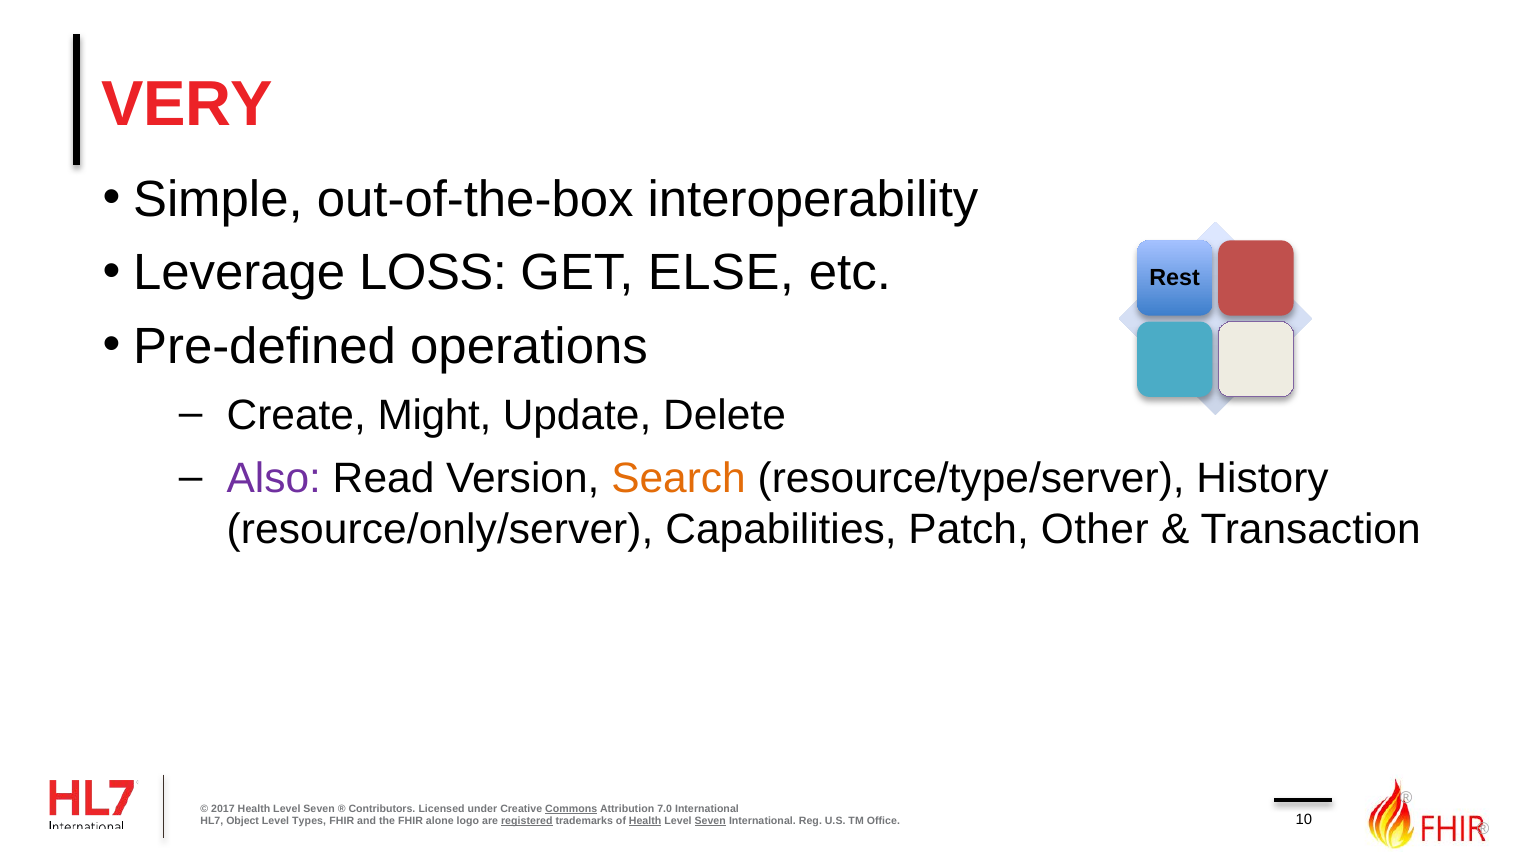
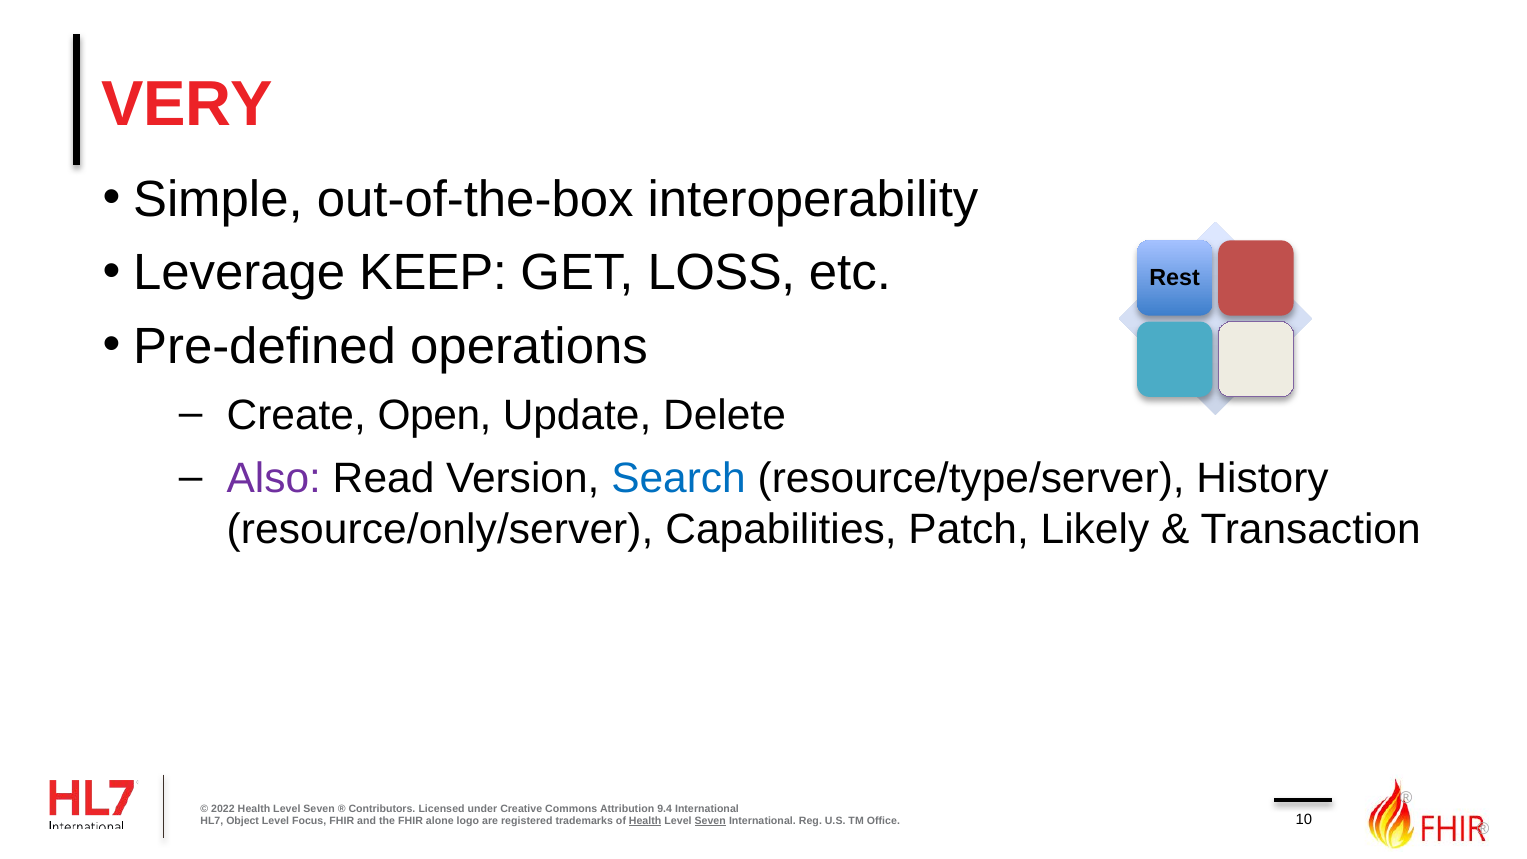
LOSS: LOSS -> KEEP
ELSE: ELSE -> LOSS
Might: Might -> Open
Search colour: orange -> blue
Other: Other -> Likely
2017: 2017 -> 2022
Commons underline: present -> none
7.0: 7.0 -> 9.4
Types: Types -> Focus
registered underline: present -> none
